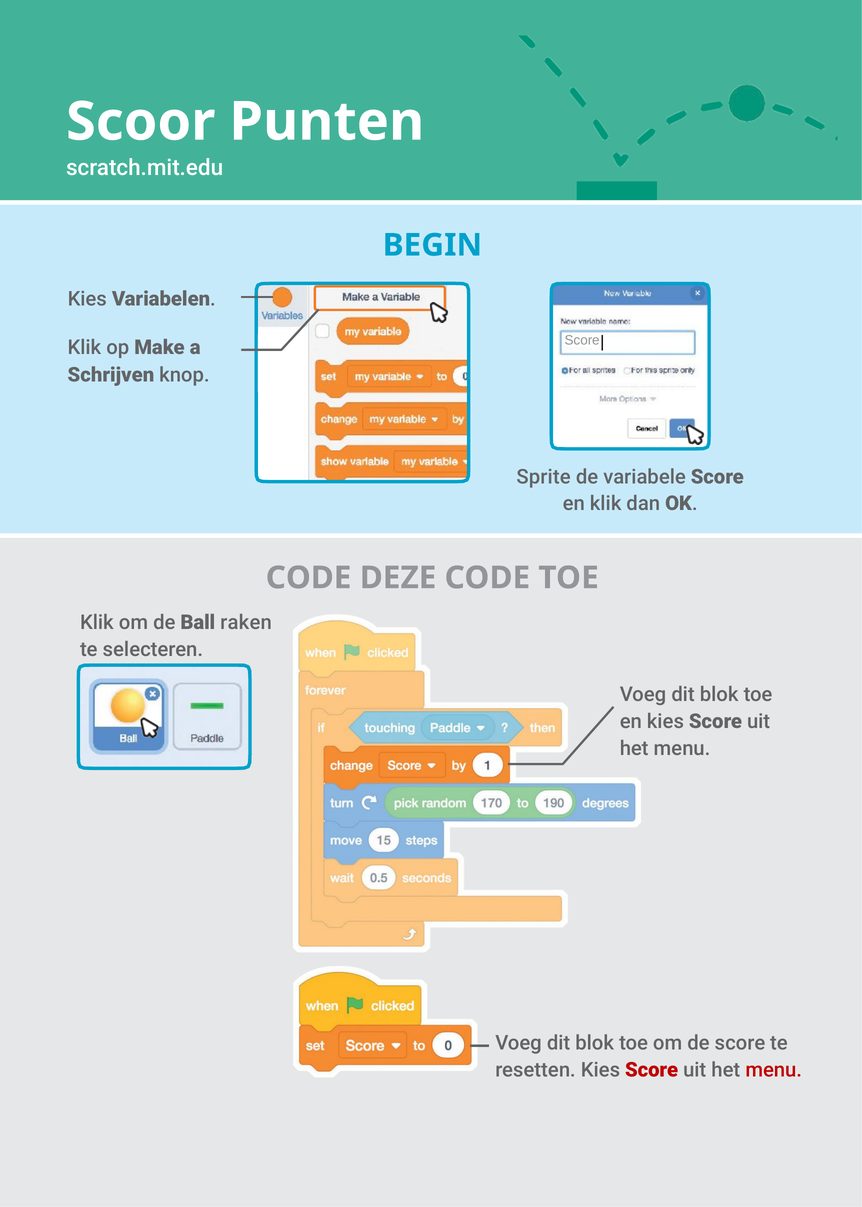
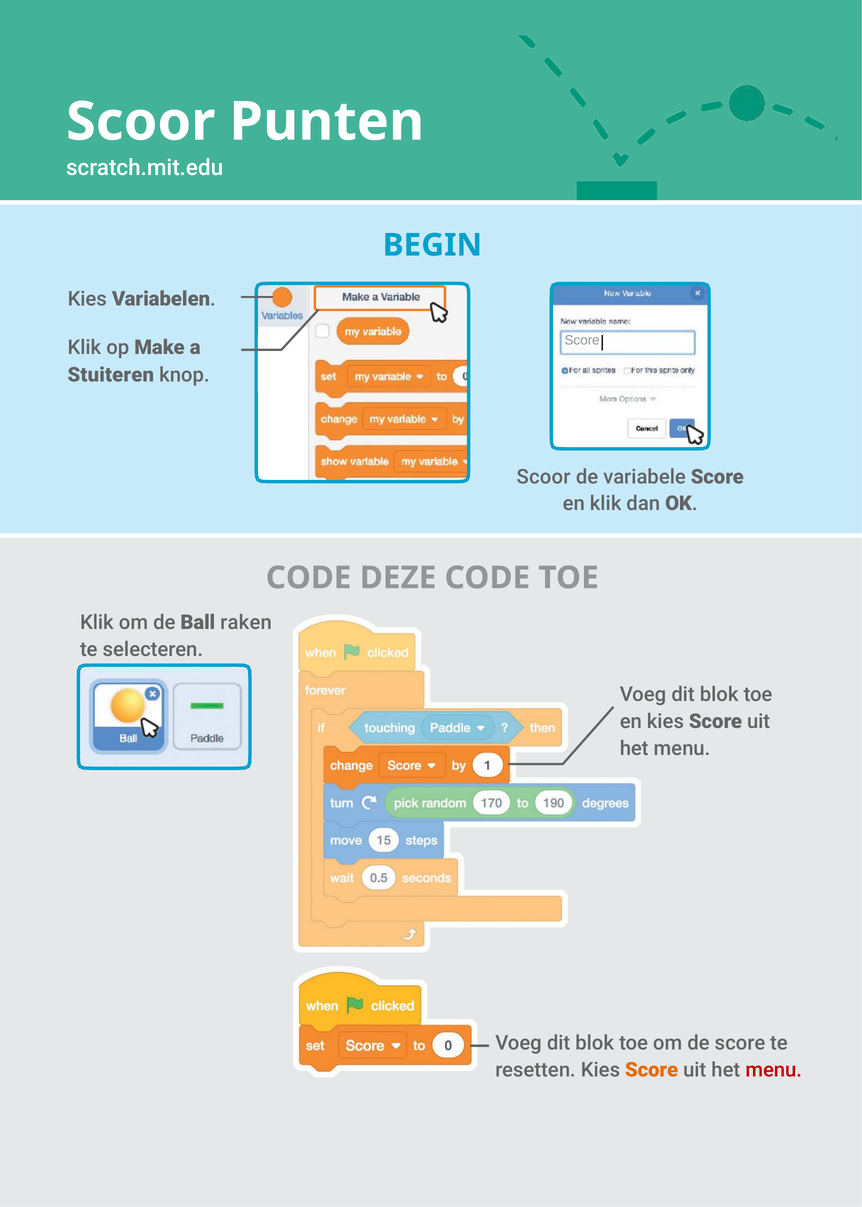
Schrijven: Schrijven -> Stuiteren
Sprite at (544, 477): Sprite -> Scoor
Score at (652, 1070) colour: red -> orange
